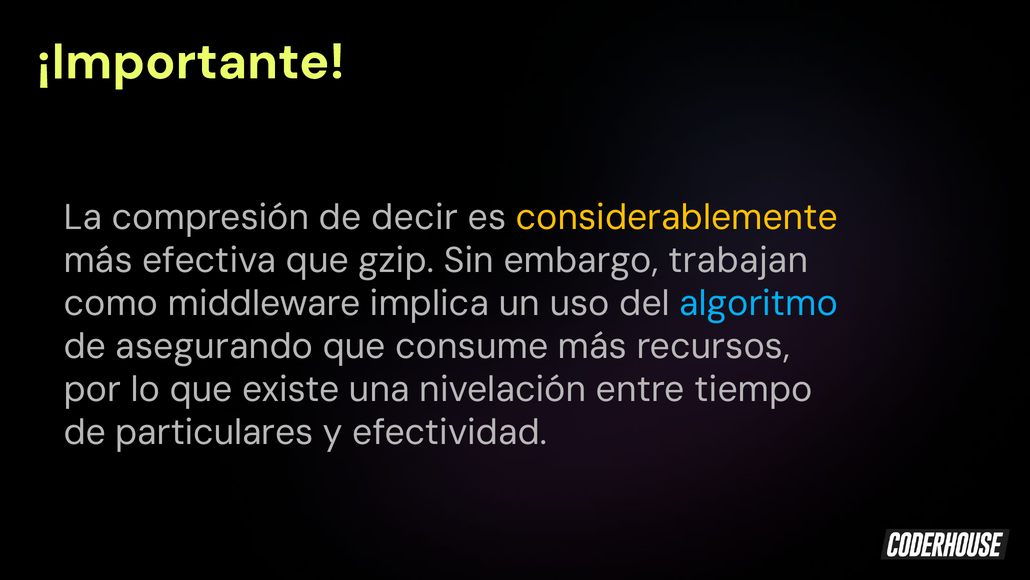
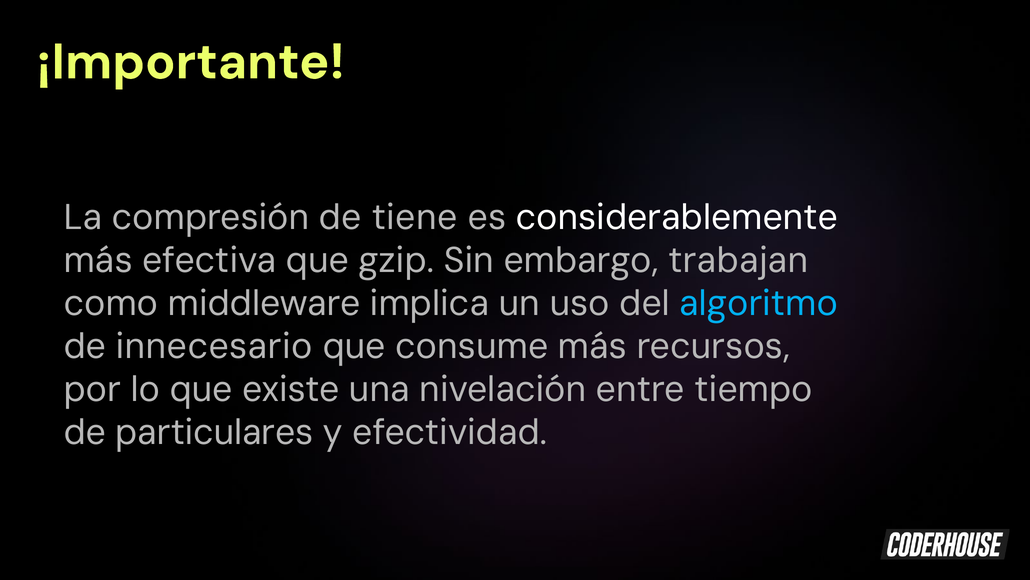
decir: decir -> tiene
considerablemente colour: yellow -> white
asegurando: asegurando -> innecesario
